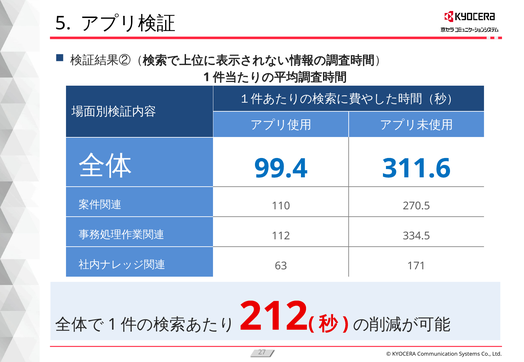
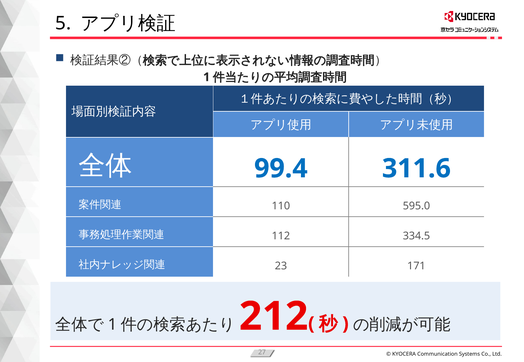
270.5: 270.5 -> 595.0
63: 63 -> 23
